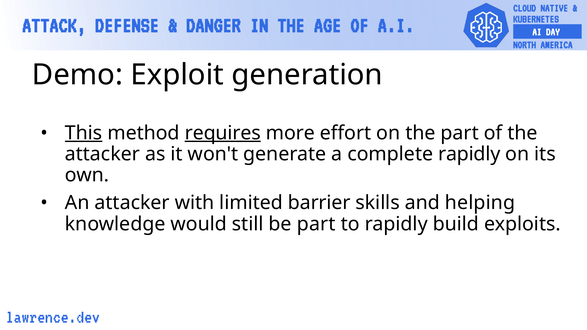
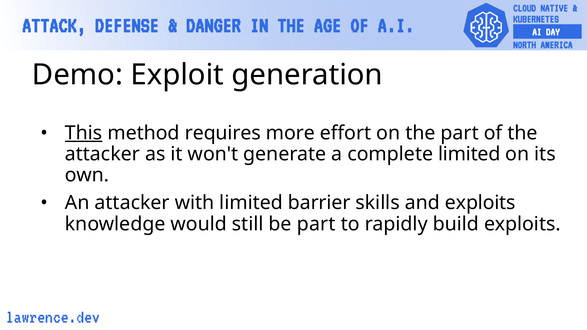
requires underline: present -> none
complete rapidly: rapidly -> limited
and helping: helping -> exploits
